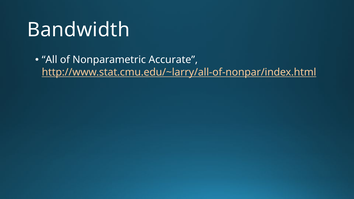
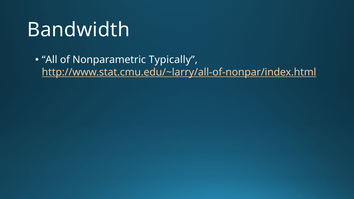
Accurate: Accurate -> Typically
